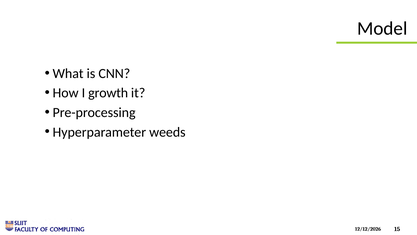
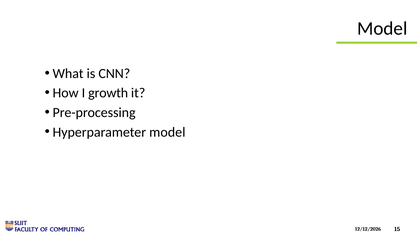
Hyperparameter weeds: weeds -> model
